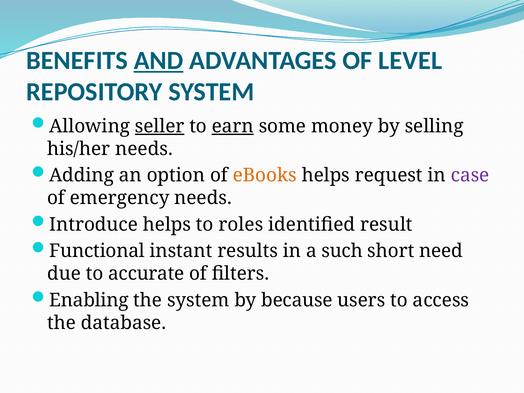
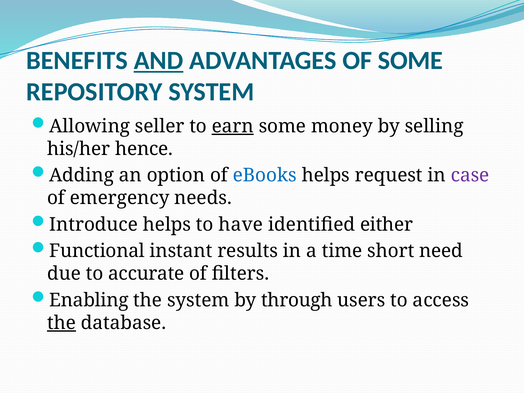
OF LEVEL: LEVEL -> SOME
seller underline: present -> none
his/her needs: needs -> hence
eBooks colour: orange -> blue
roles: roles -> have
result: result -> either
such: such -> time
because: because -> through
the at (61, 323) underline: none -> present
